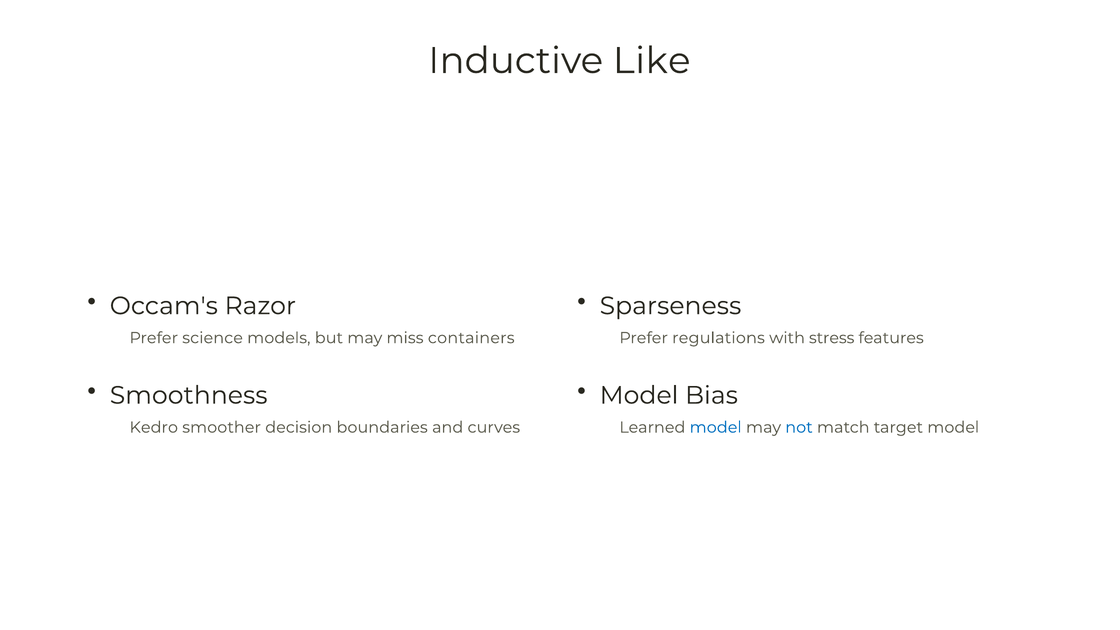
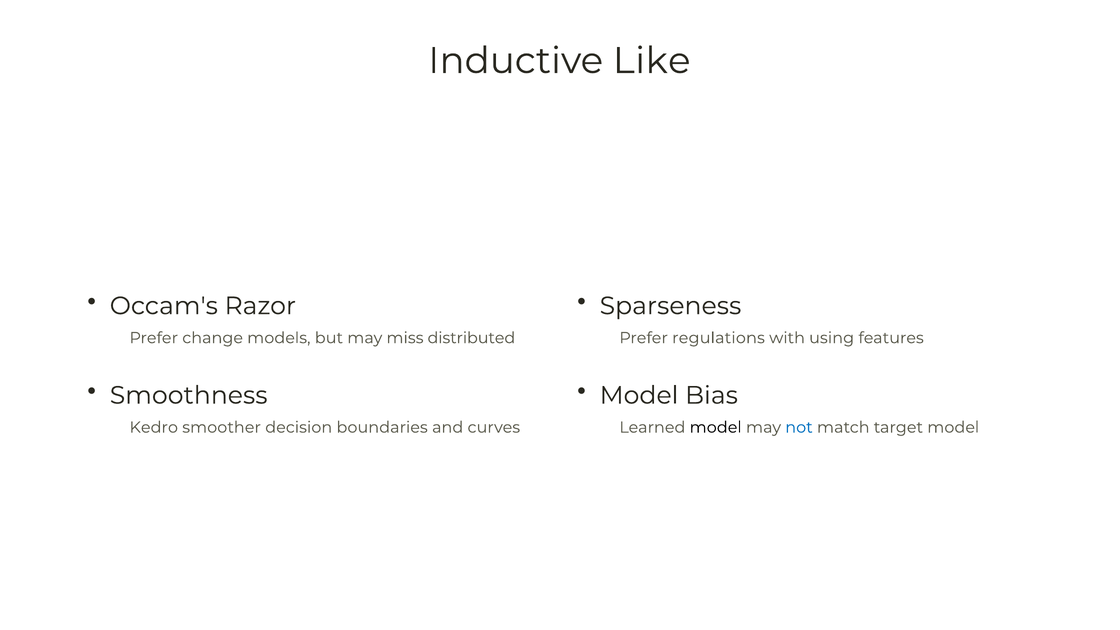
science: science -> change
containers: containers -> distributed
stress: stress -> using
model at (716, 427) colour: blue -> black
